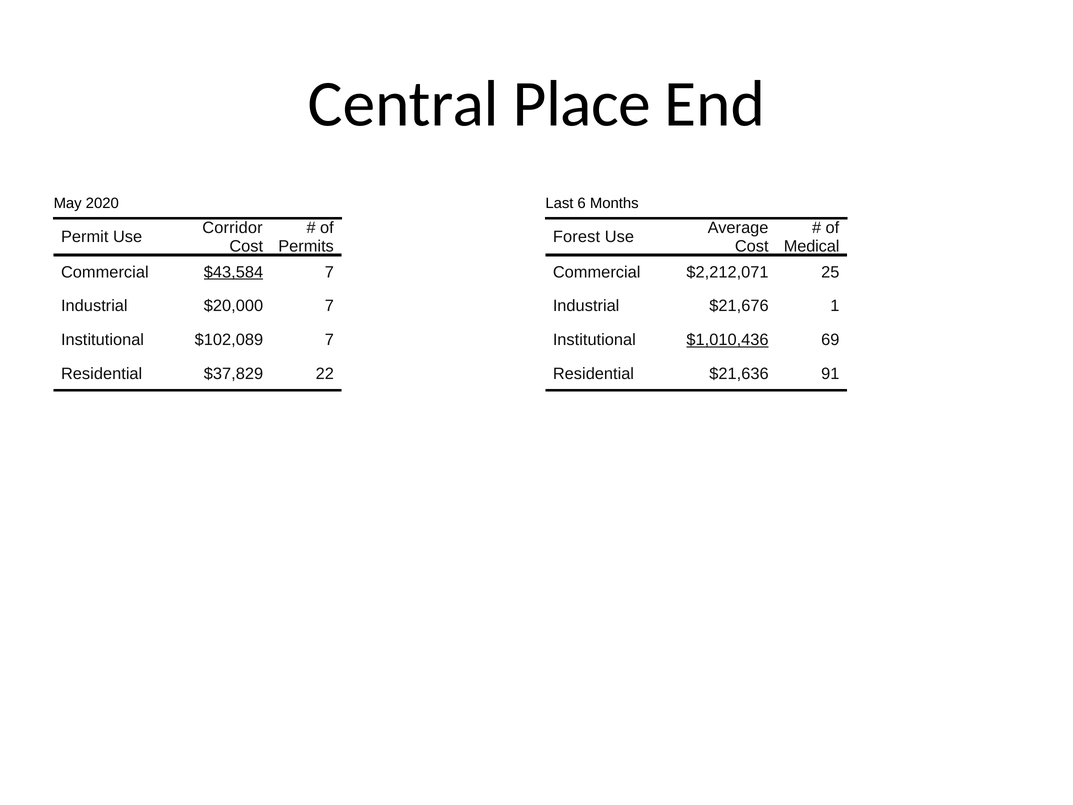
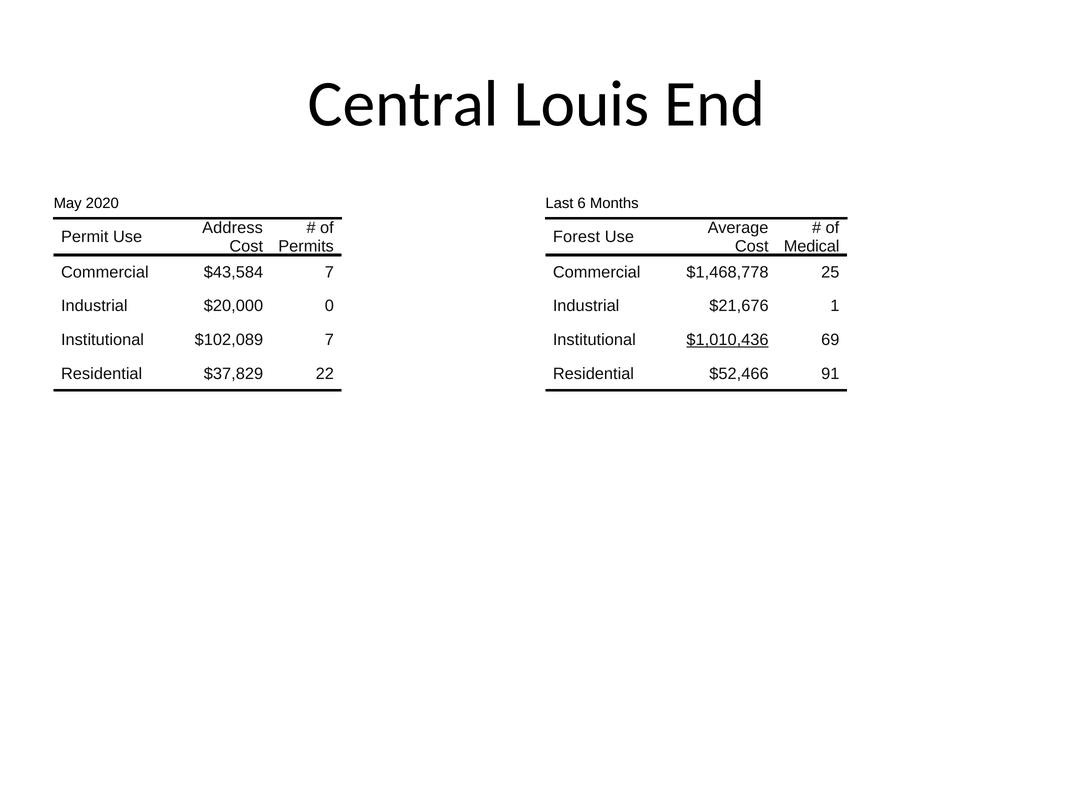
Place: Place -> Louis
Corridor: Corridor -> Address
$43,584 underline: present -> none
$2,212,071: $2,212,071 -> $1,468,778
$20,000 7: 7 -> 0
$21,636: $21,636 -> $52,466
